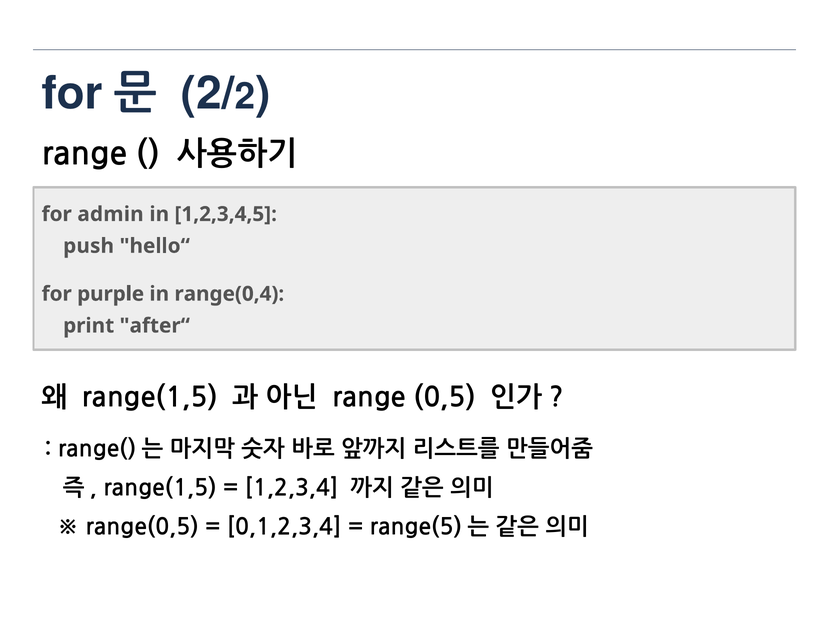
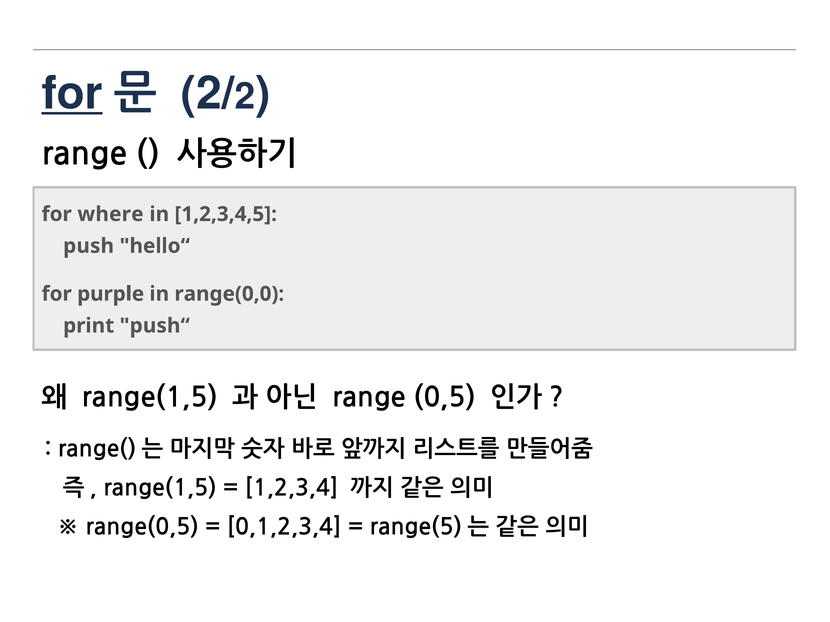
for at (72, 93) underline: none -> present
admin: admin -> where
range(0,4: range(0,4 -> range(0,0
after“: after“ -> push“
